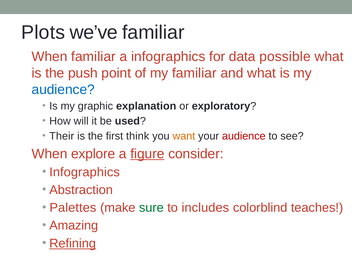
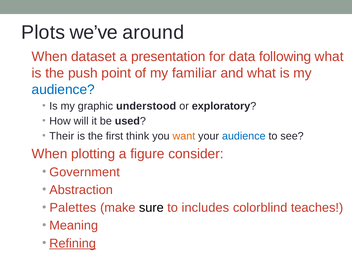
we’ve familiar: familiar -> around
When familiar: familiar -> dataset
a infographics: infographics -> presentation
possible: possible -> following
explanation: explanation -> understood
audience at (244, 136) colour: red -> blue
explore: explore -> plotting
figure underline: present -> none
Infographics at (85, 172): Infographics -> Government
sure colour: green -> black
Amazing: Amazing -> Meaning
